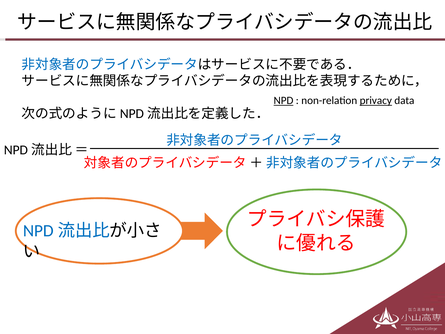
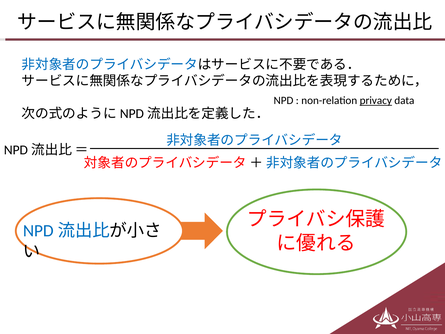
NPD underline: present -> none
